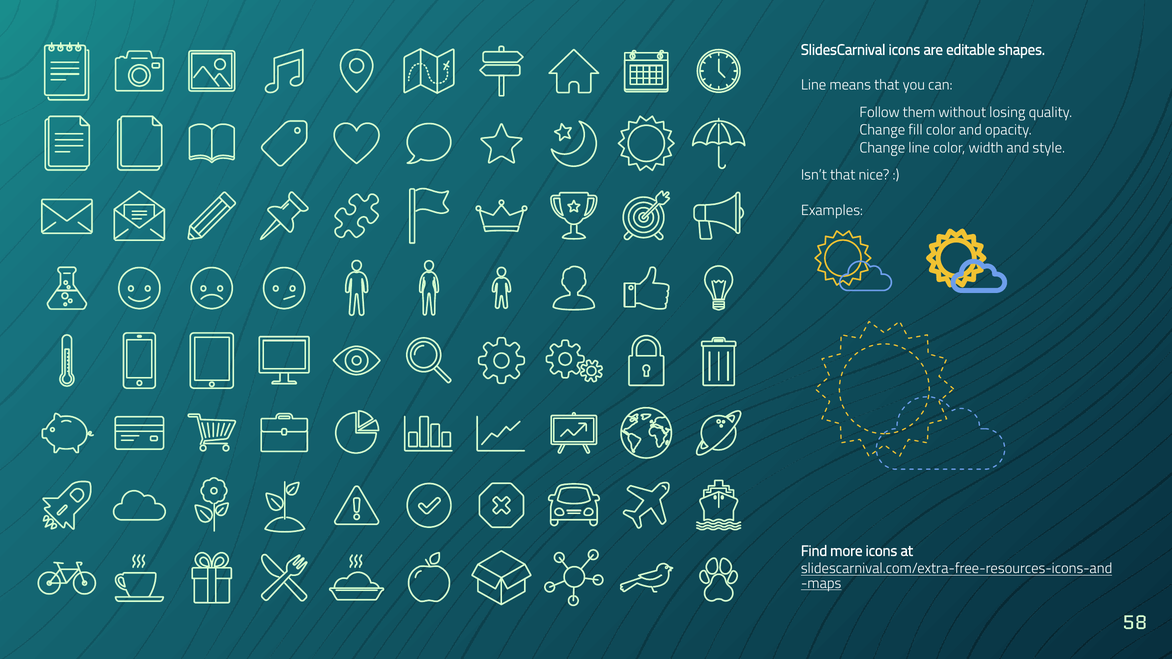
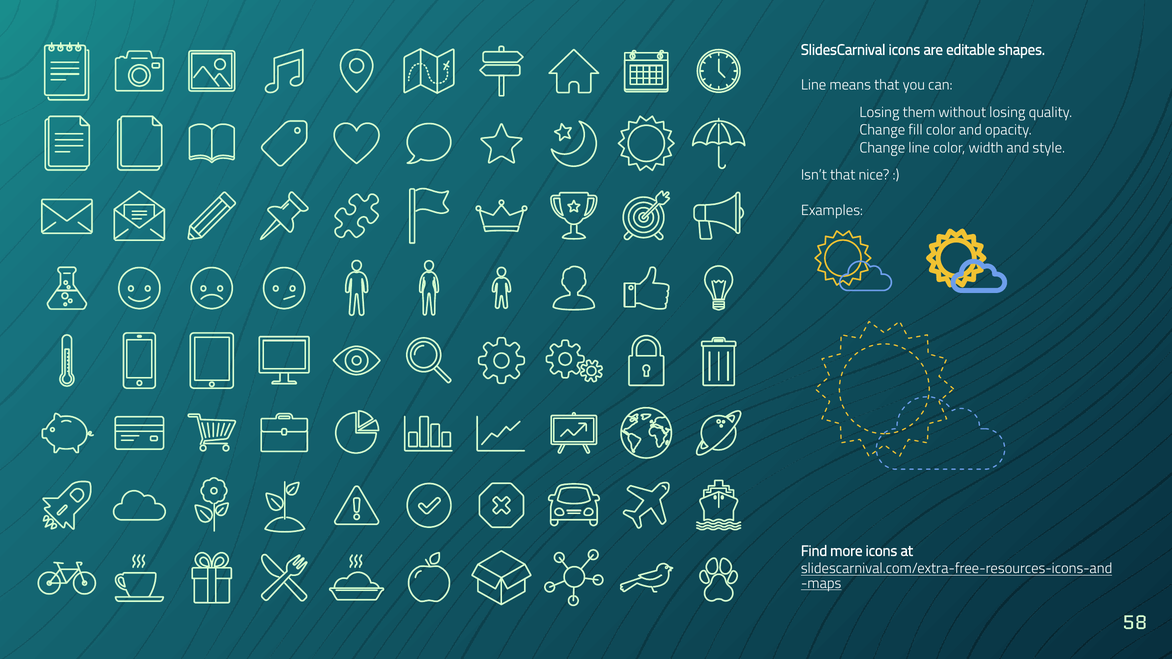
Follow at (880, 112): Follow -> Losing
